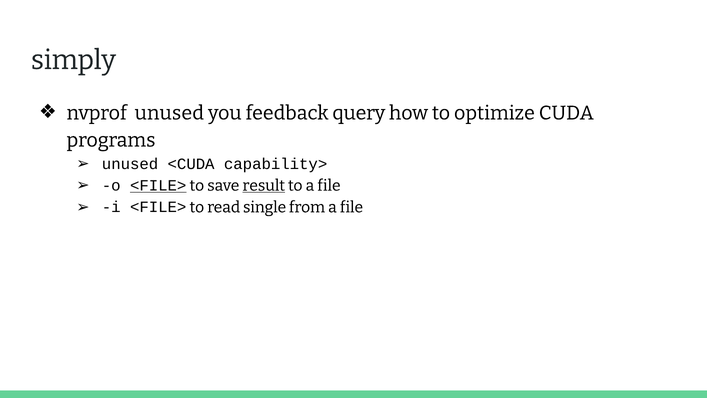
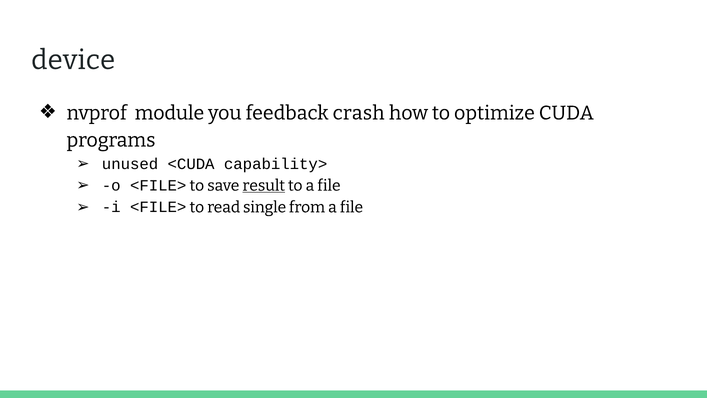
simply: simply -> device
nvprof unused: unused -> module
query: query -> crash
<FILE> at (158, 185) underline: present -> none
